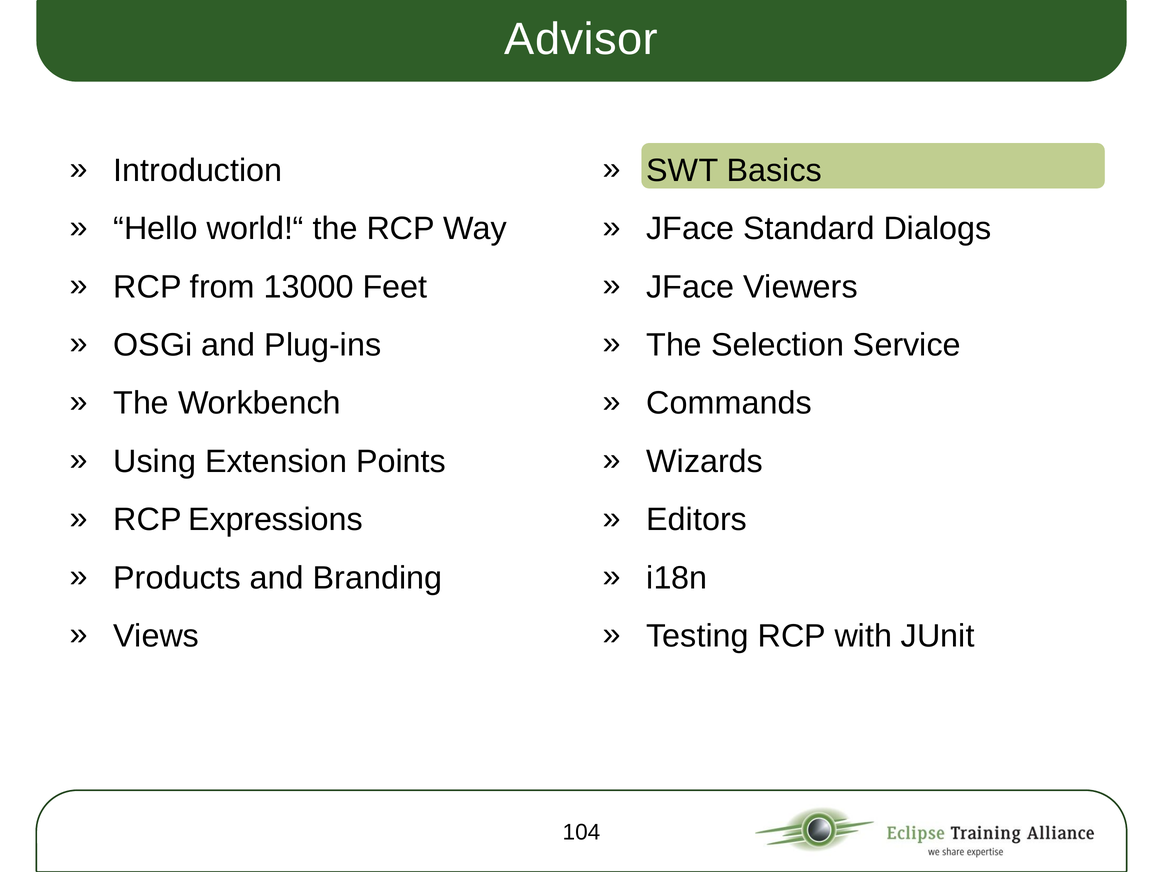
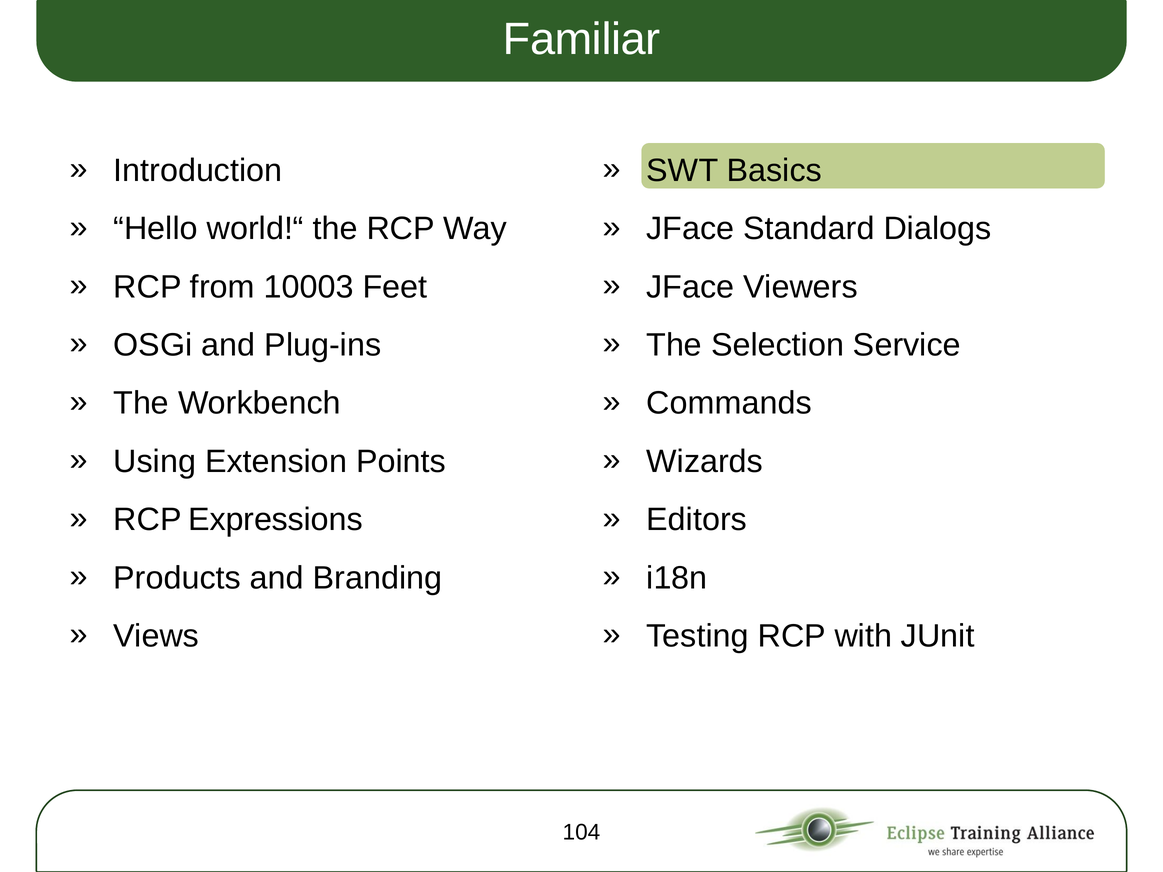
Advisor: Advisor -> Familiar
13000: 13000 -> 10003
